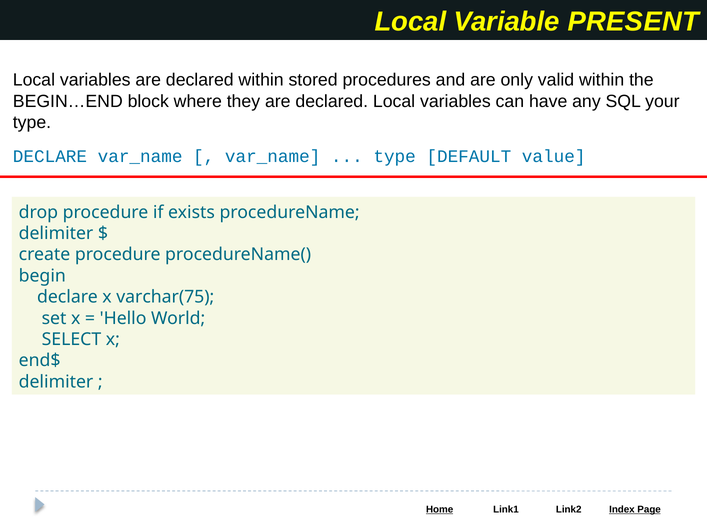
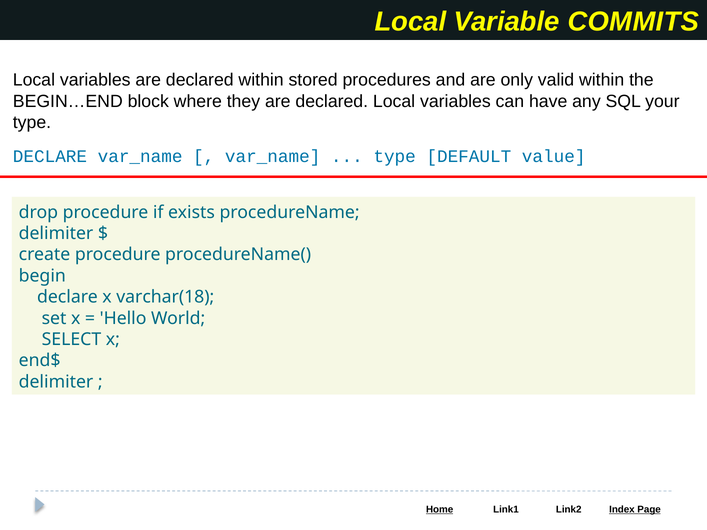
PRESENT: PRESENT -> COMMITS
varchar(75: varchar(75 -> varchar(18
